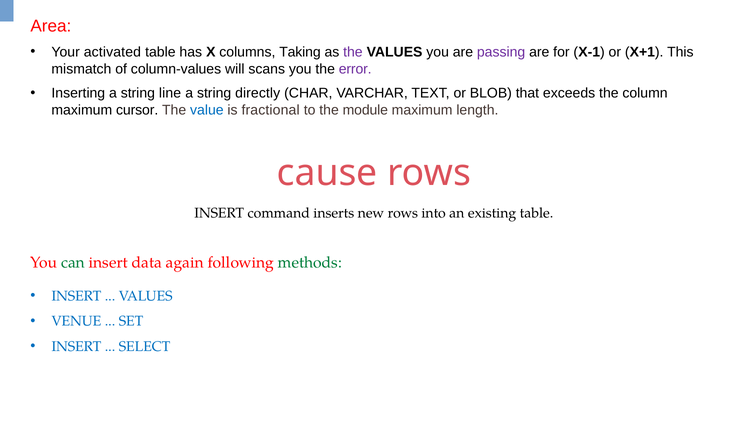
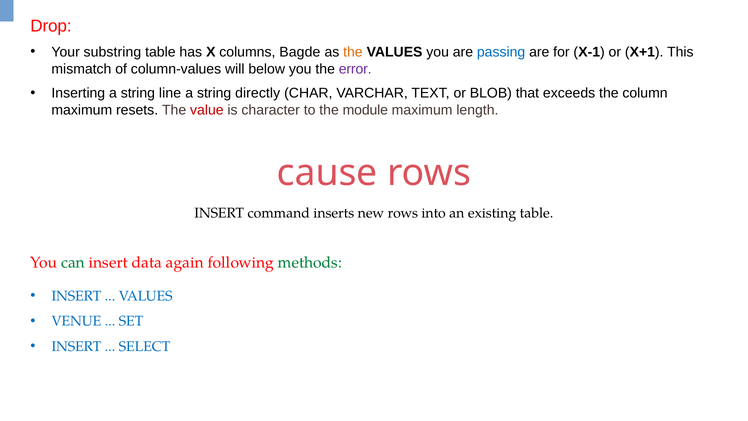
Area: Area -> Drop
activated: activated -> substring
Taking: Taking -> Bagde
the at (353, 52) colour: purple -> orange
passing colour: purple -> blue
scans: scans -> below
cursor: cursor -> resets
value colour: blue -> red
fractional: fractional -> character
